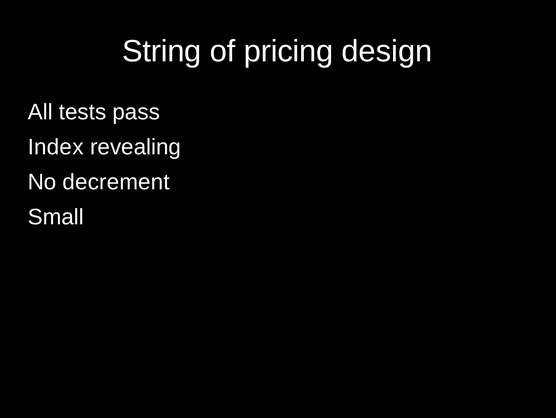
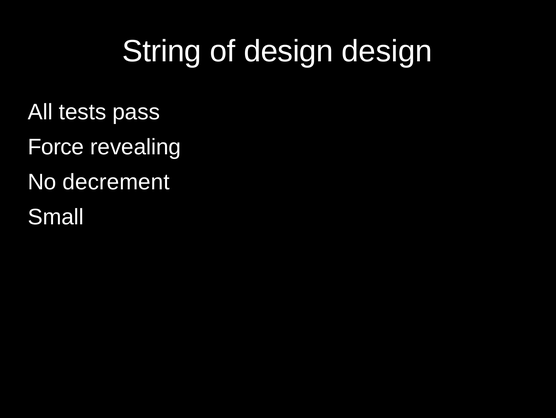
of pricing: pricing -> design
Index: Index -> Force
